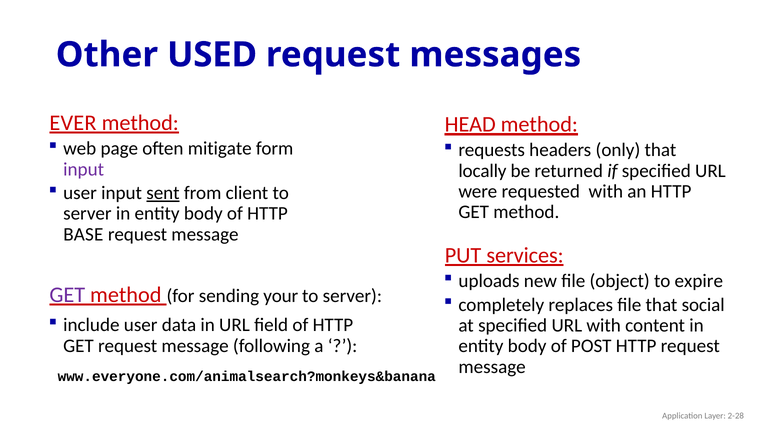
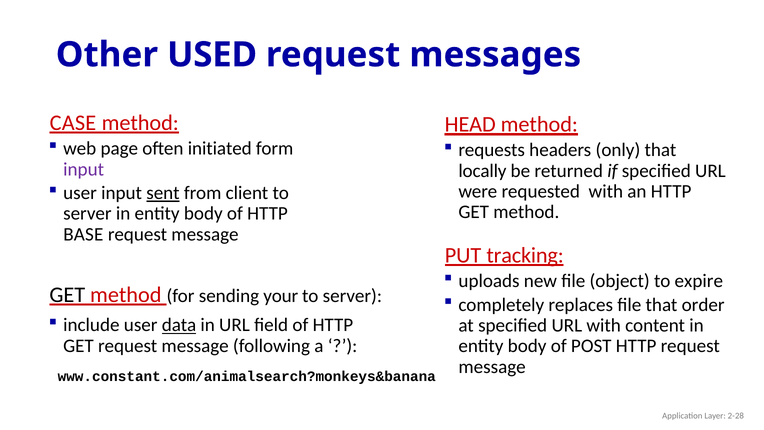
EVER: EVER -> CASE
mitigate: mitigate -> initiated
services: services -> tracking
GET at (67, 295) colour: purple -> black
social: social -> order
data underline: none -> present
www.everyone.com/animalsearch?monkeys&banana: www.everyone.com/animalsearch?monkeys&banana -> www.constant.com/animalsearch?monkeys&banana
